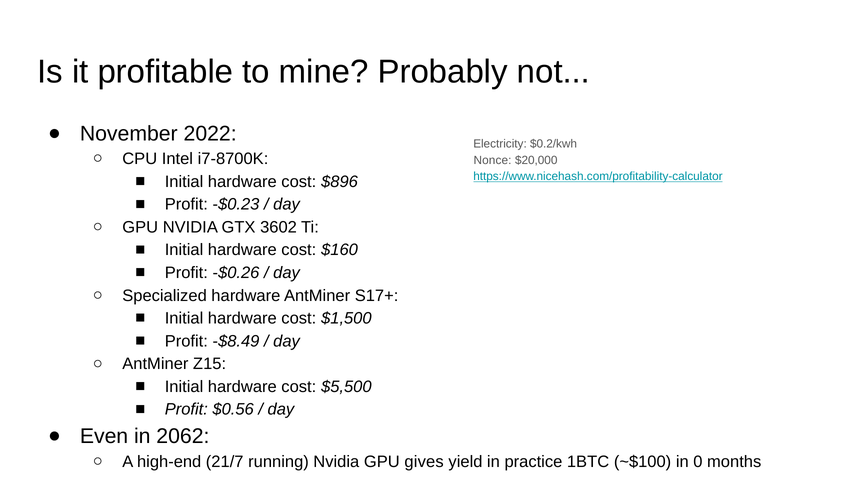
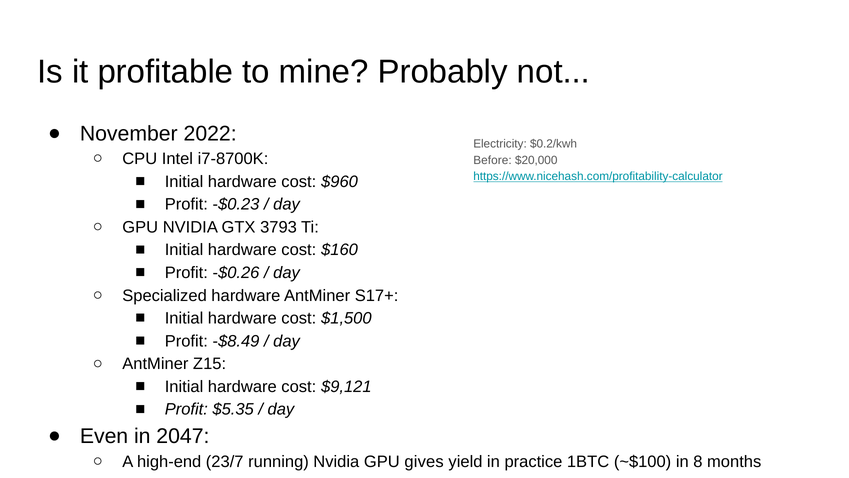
Nonce: Nonce -> Before
$896: $896 -> $960
3602: 3602 -> 3793
$5,500: $5,500 -> $9,121
$0.56: $0.56 -> $5.35
2062: 2062 -> 2047
21/7: 21/7 -> 23/7
0: 0 -> 8
